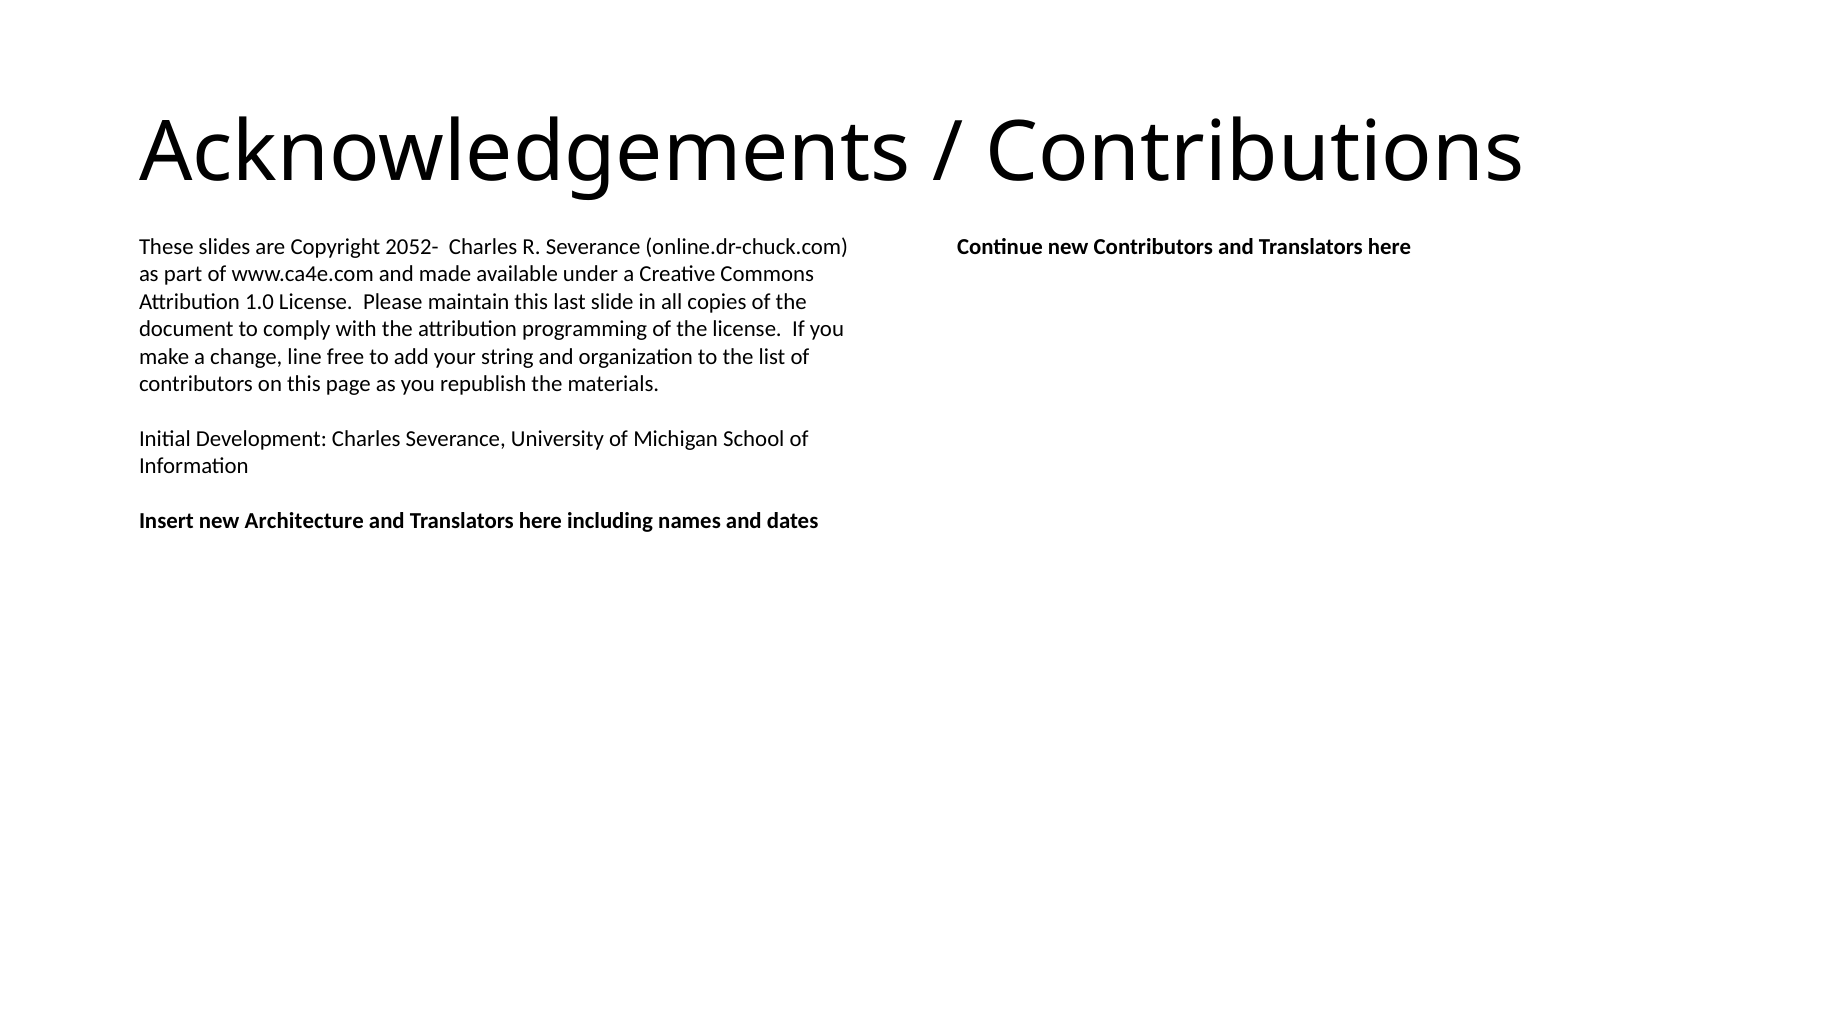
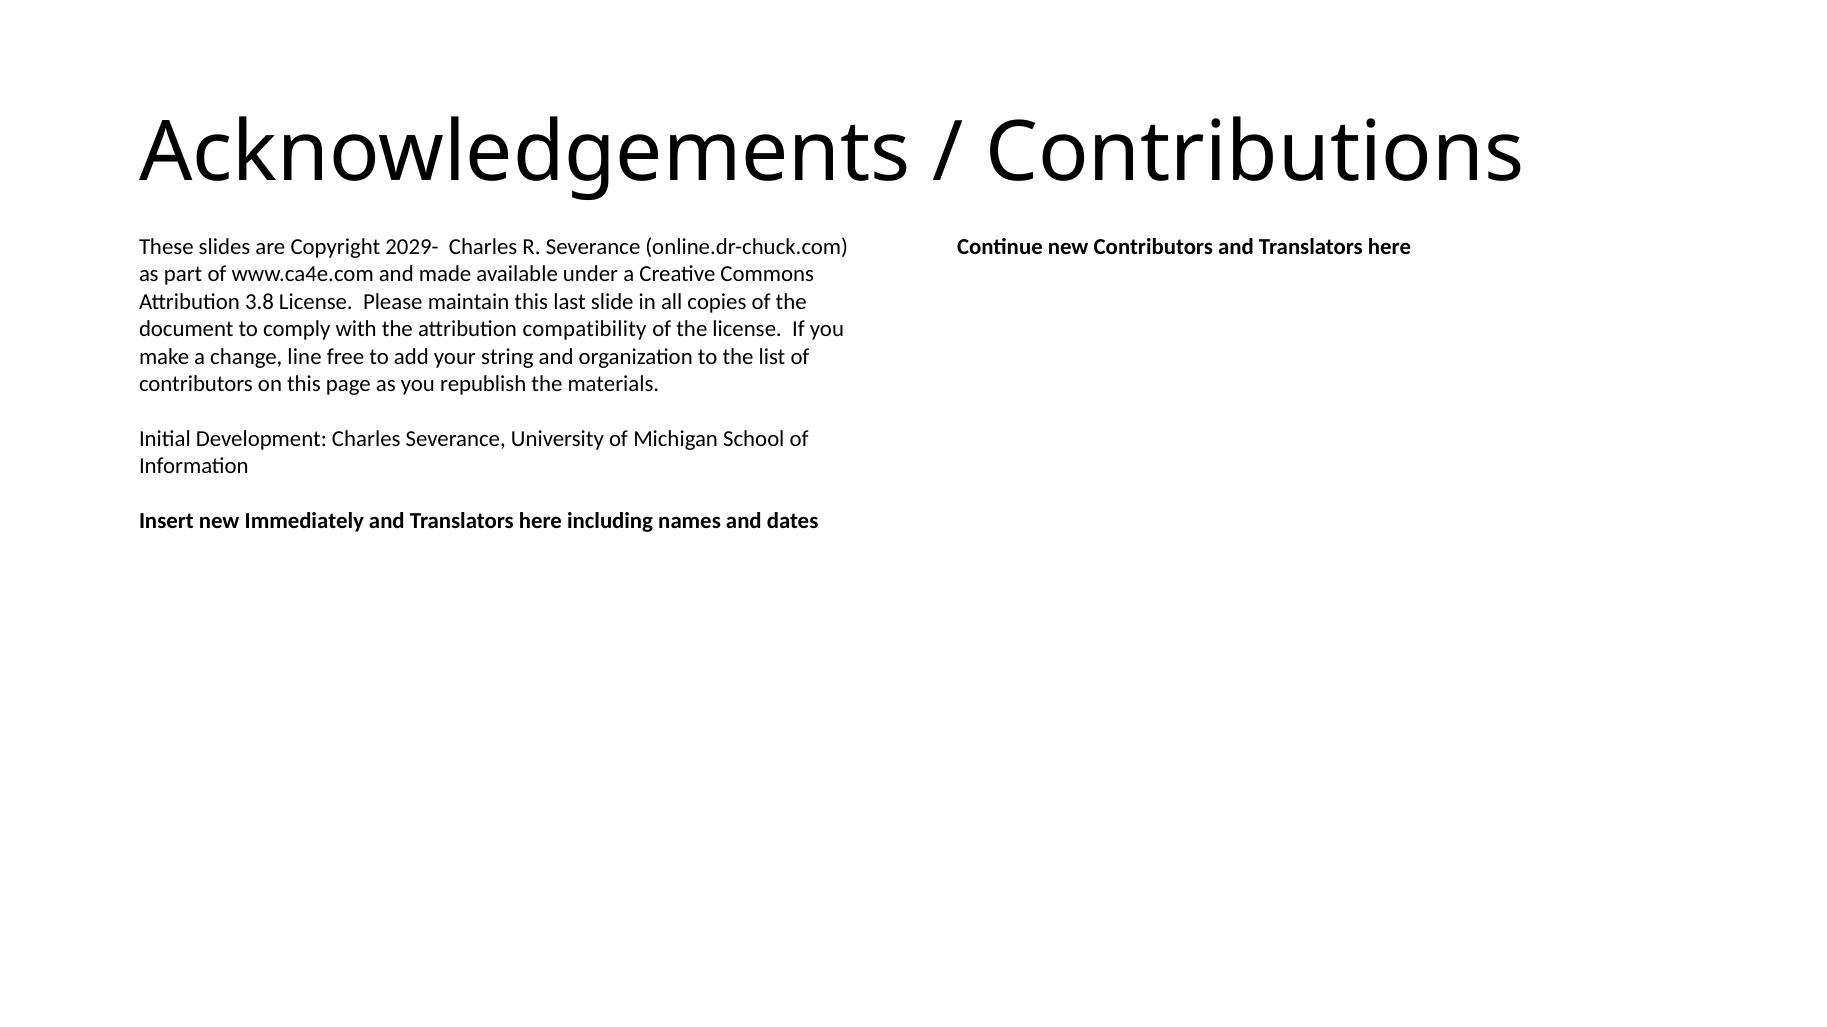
2052-: 2052- -> 2029-
1.0: 1.0 -> 3.8
programming: programming -> compatibility
Architecture: Architecture -> Immediately
